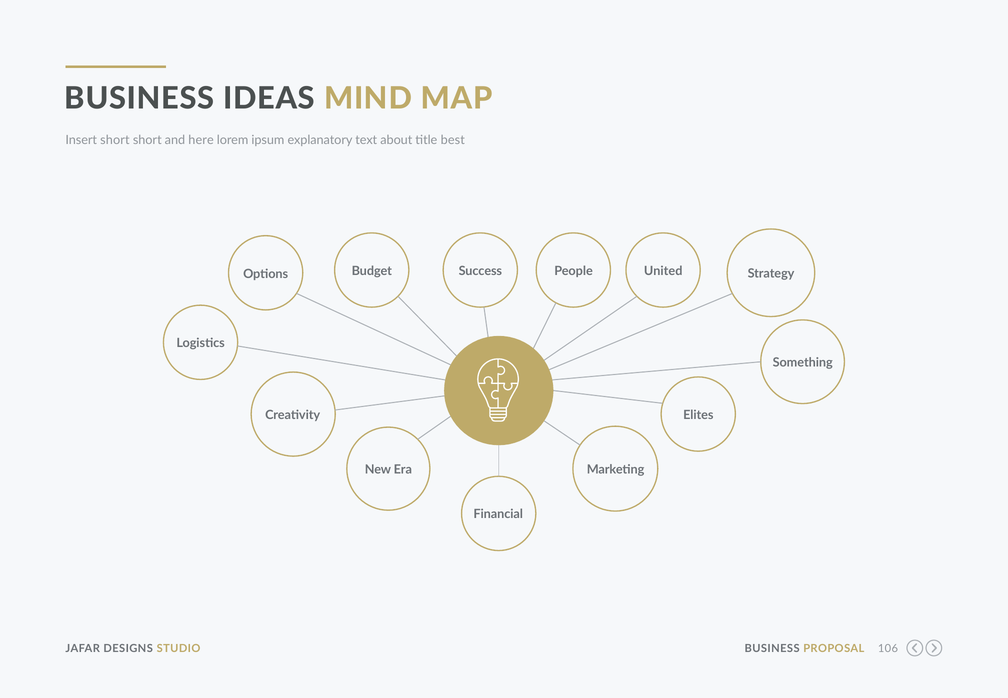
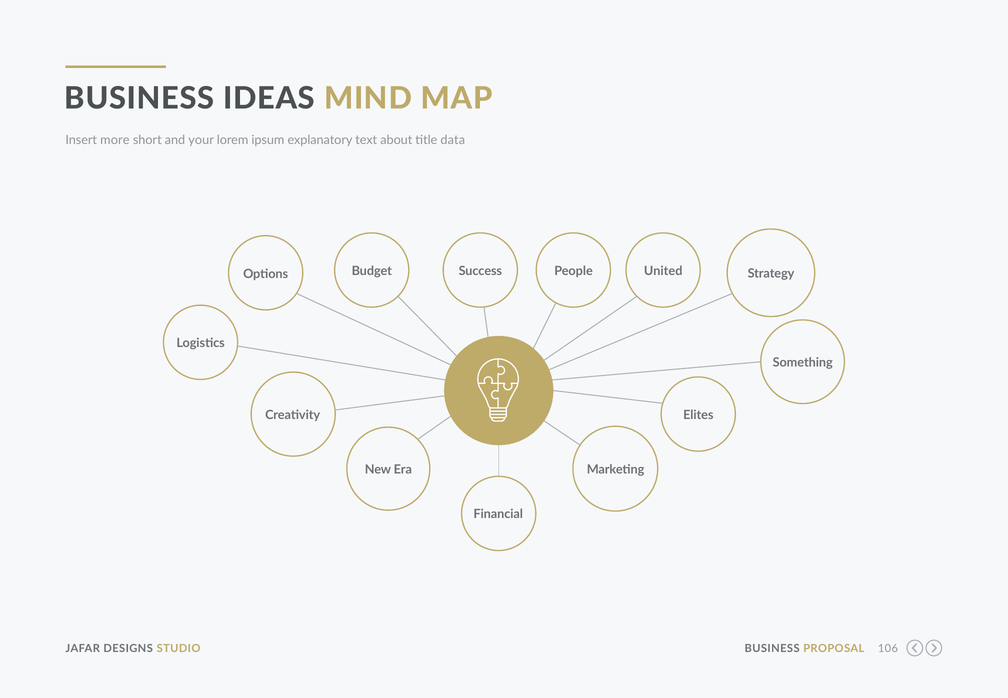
Insert short: short -> more
here: here -> your
best: best -> data
